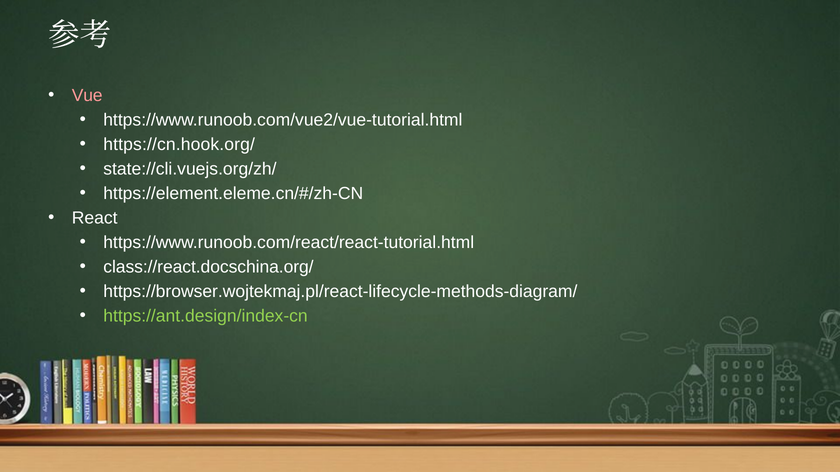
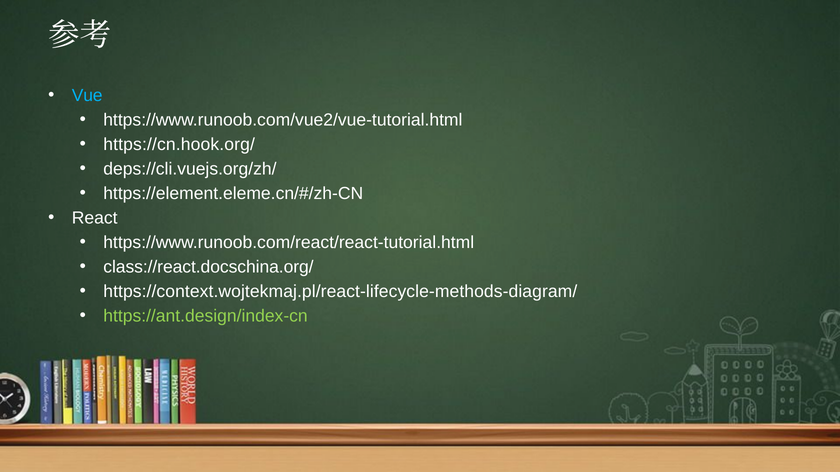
Vue colour: pink -> light blue
state://cli.vuejs.org/zh/: state://cli.vuejs.org/zh/ -> deps://cli.vuejs.org/zh/
https://browser.wojtekmaj.pl/react-lifecycle-methods-diagram/: https://browser.wojtekmaj.pl/react-lifecycle-methods-diagram/ -> https://context.wojtekmaj.pl/react-lifecycle-methods-diagram/
